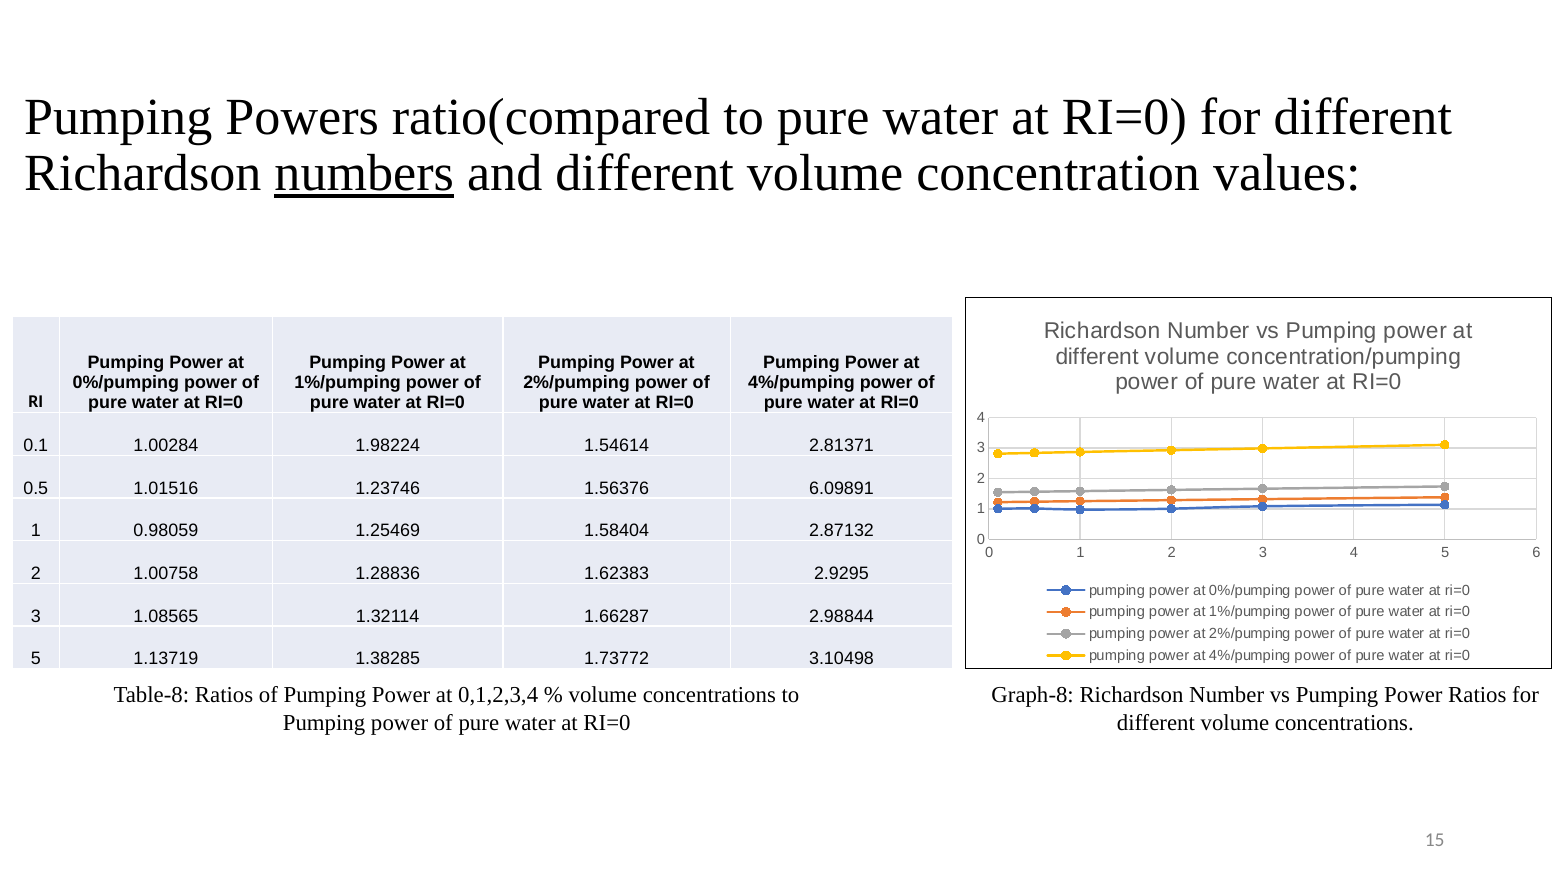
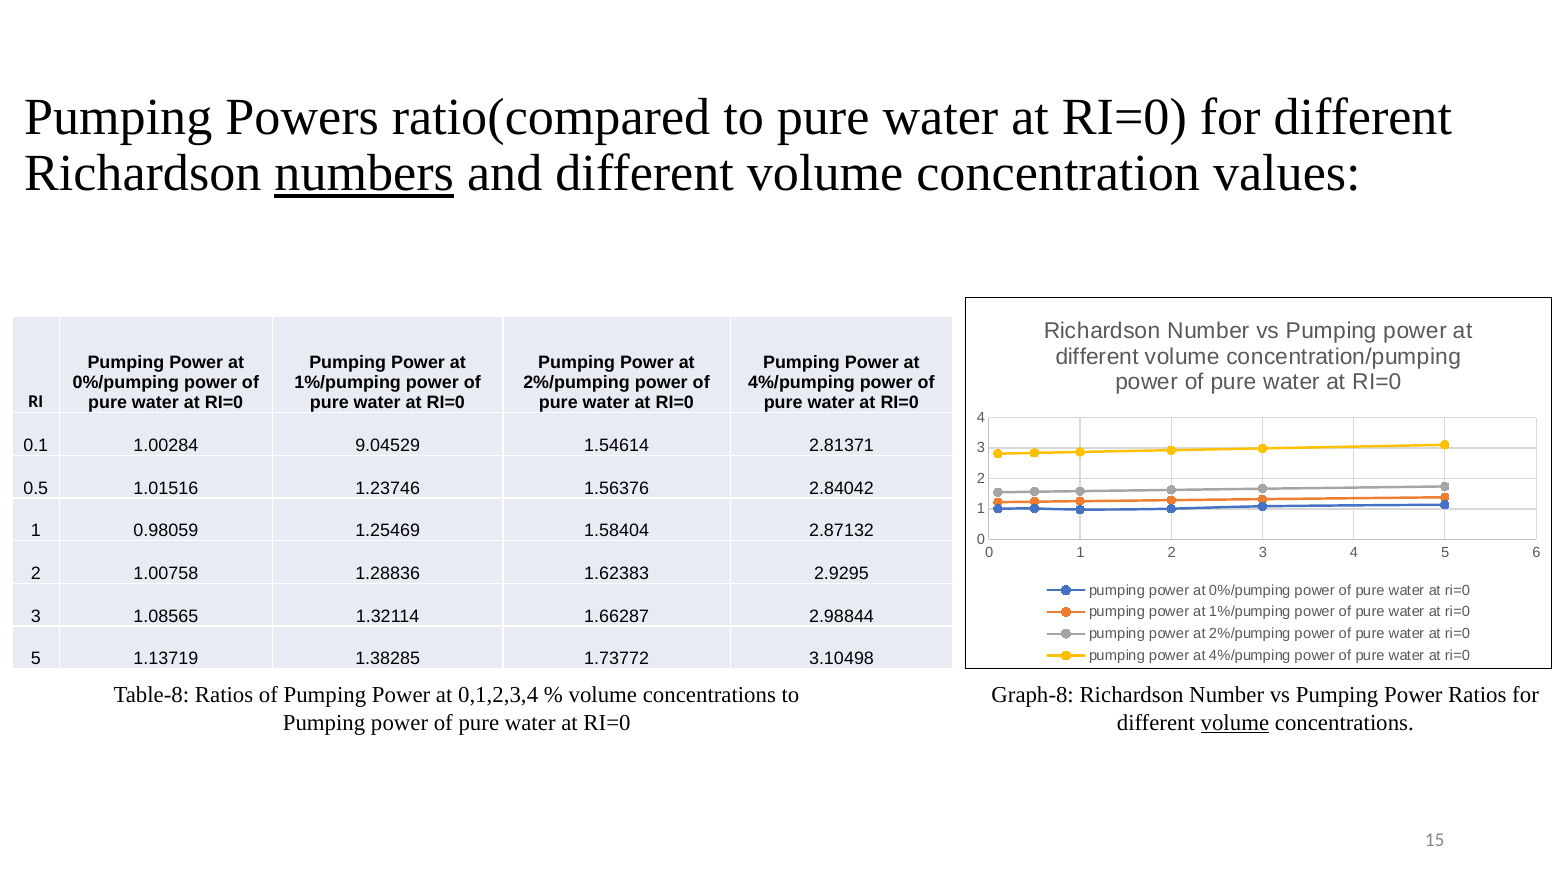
1.98224: 1.98224 -> 9.04529
6.09891: 6.09891 -> 2.84042
volume at (1235, 722) underline: none -> present
